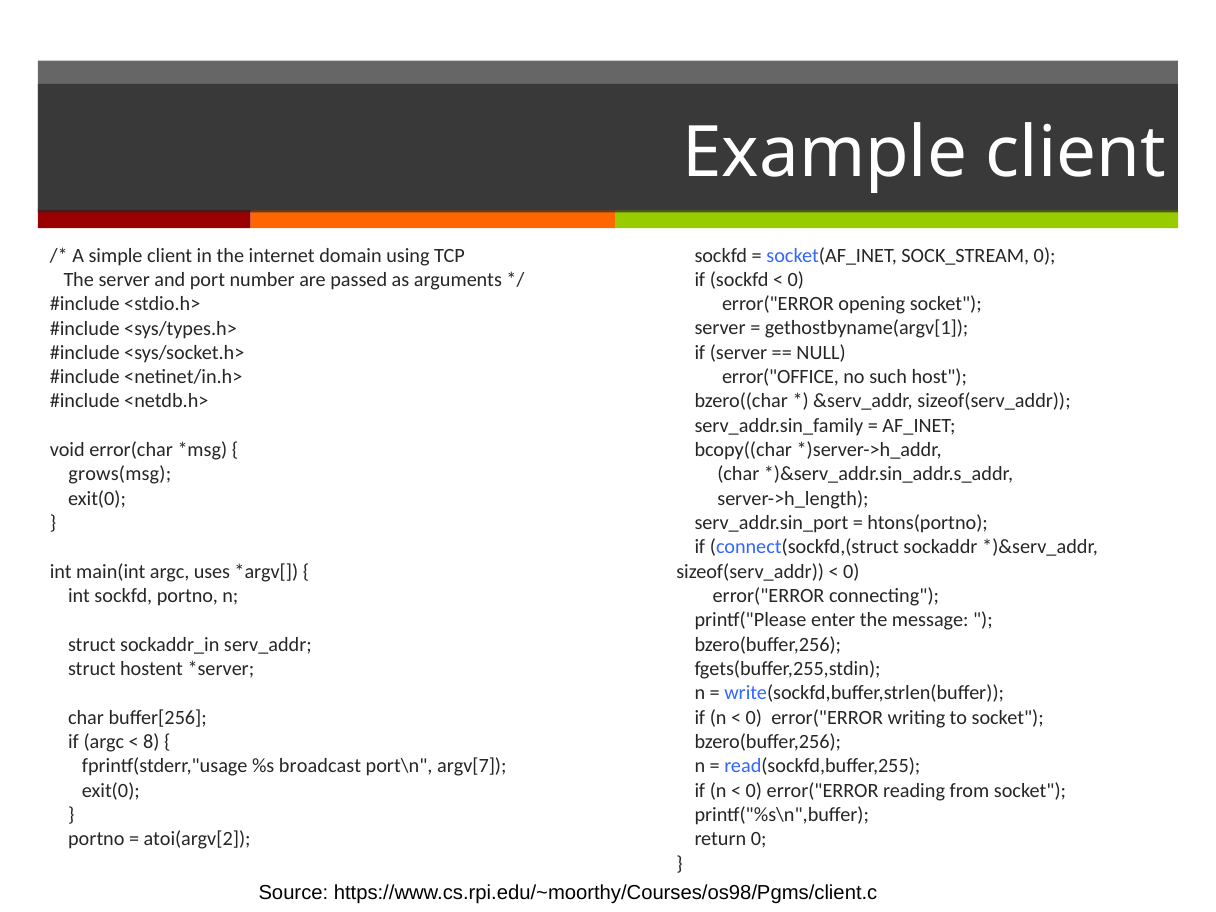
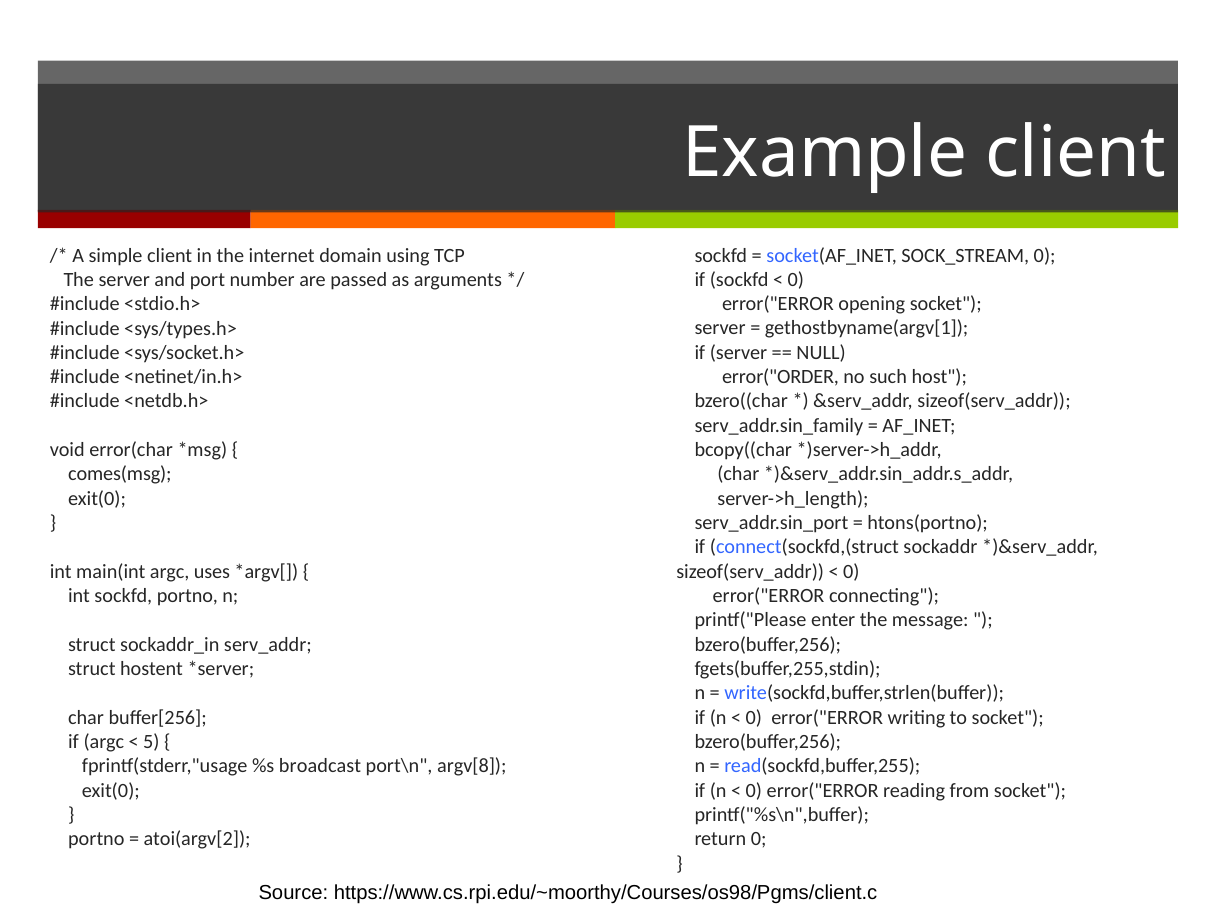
error("OFFICE: error("OFFICE -> error("ORDER
grows(msg: grows(msg -> comes(msg
8: 8 -> 5
argv[7: argv[7 -> argv[8
